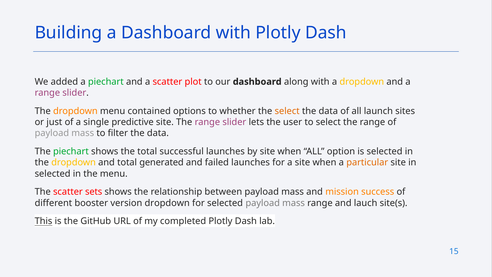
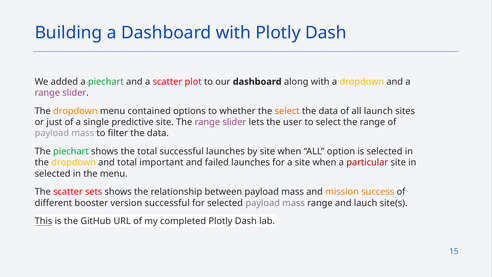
generated: generated -> important
particular colour: orange -> red
version dropdown: dropdown -> successful
